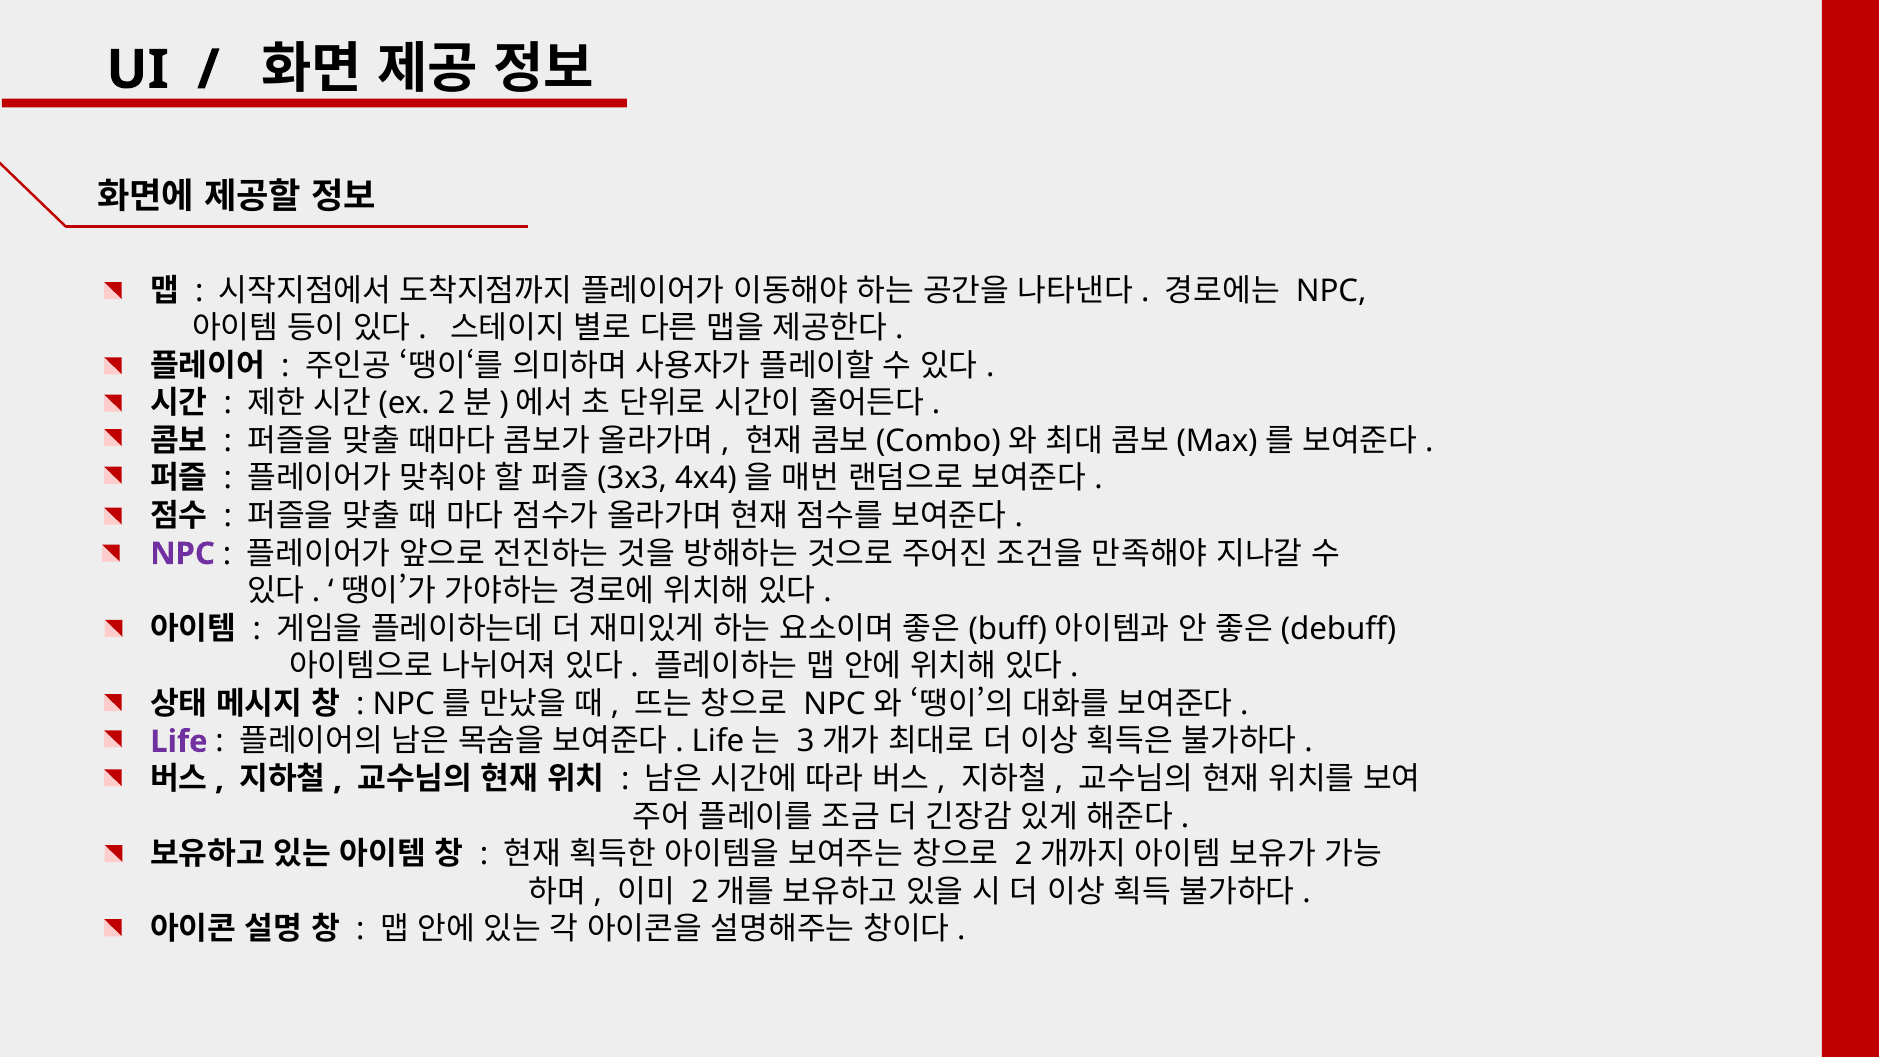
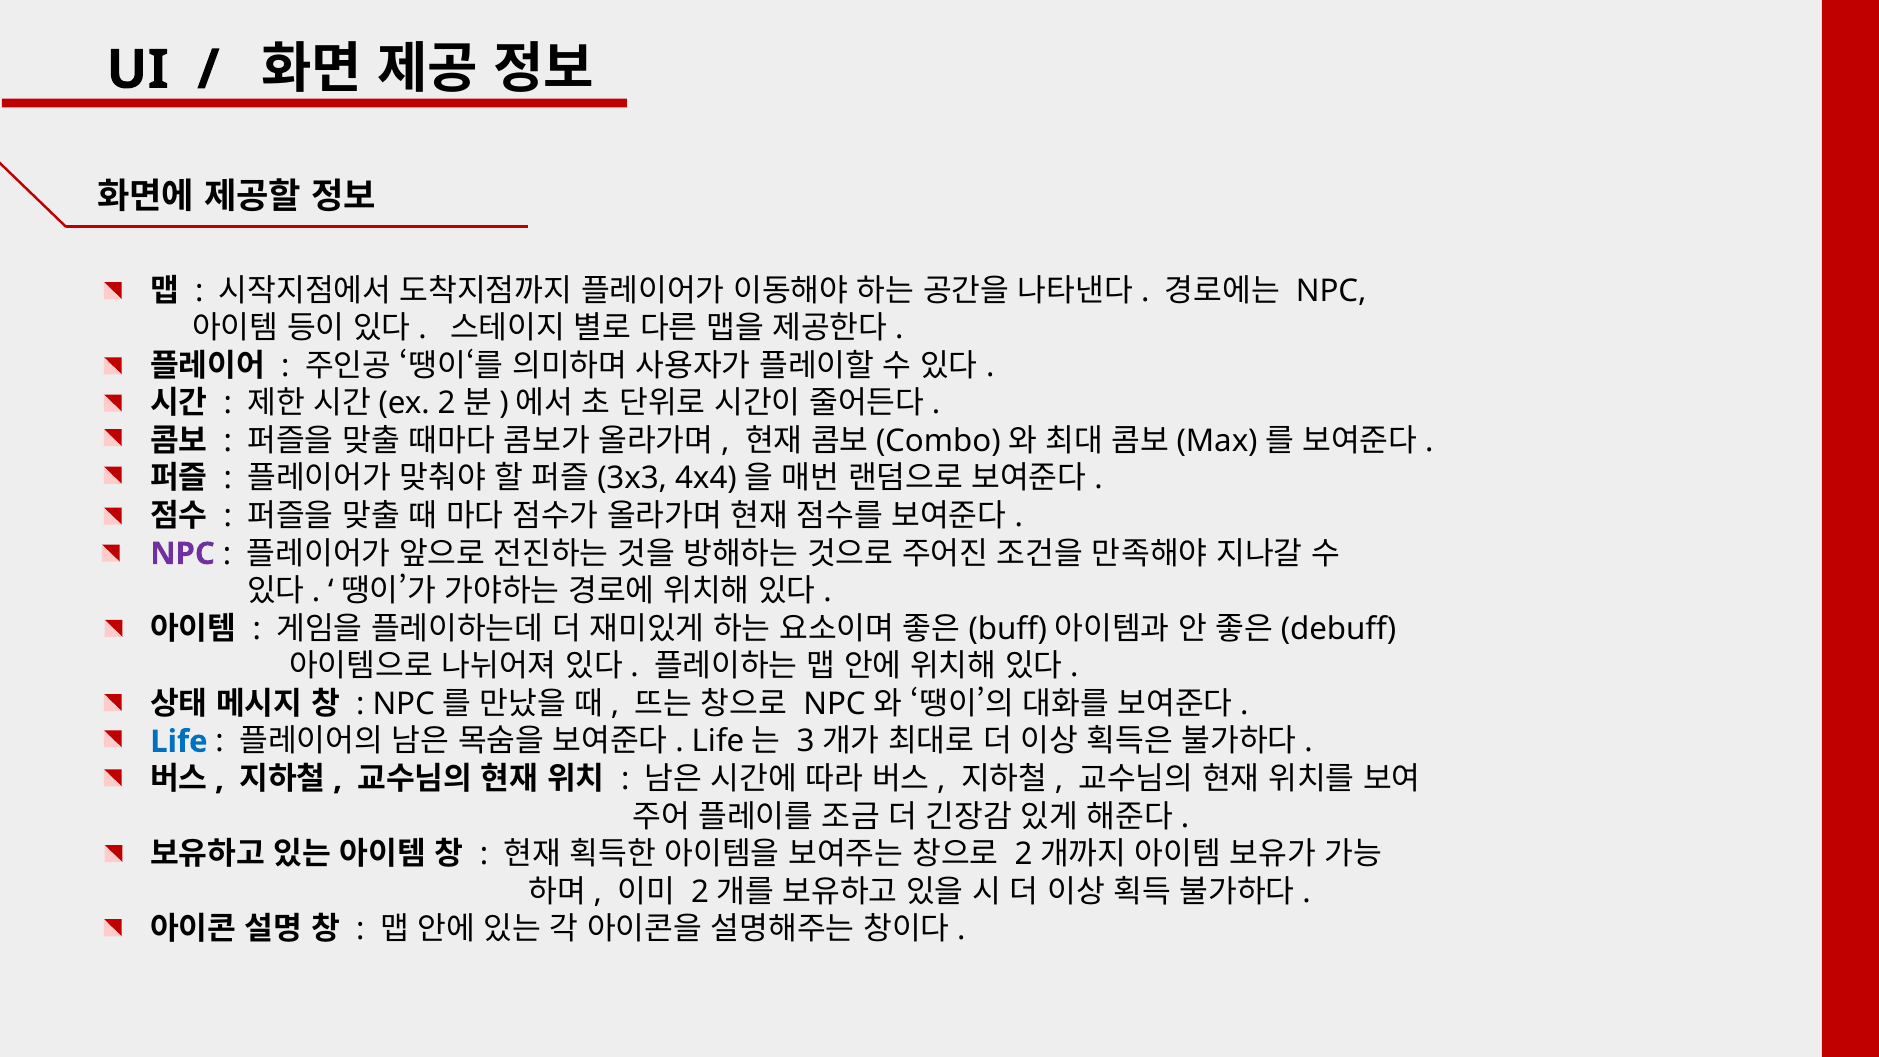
Life colour: purple -> blue
